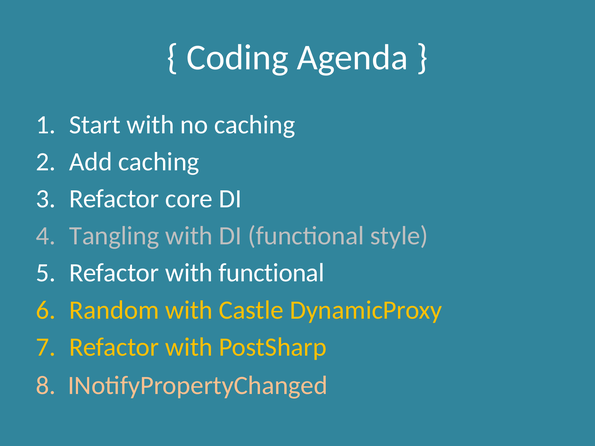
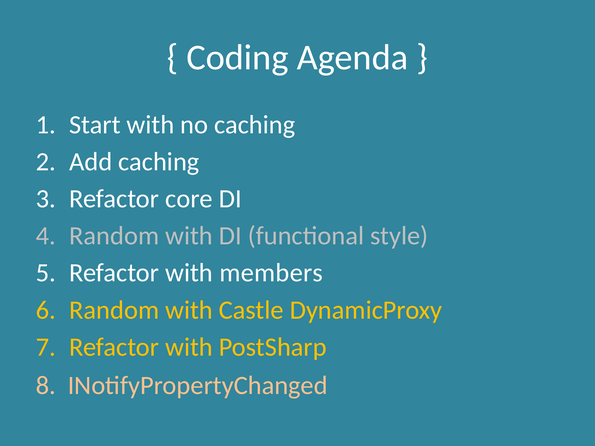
Tangling at (114, 236): Tangling -> Random
with functional: functional -> members
